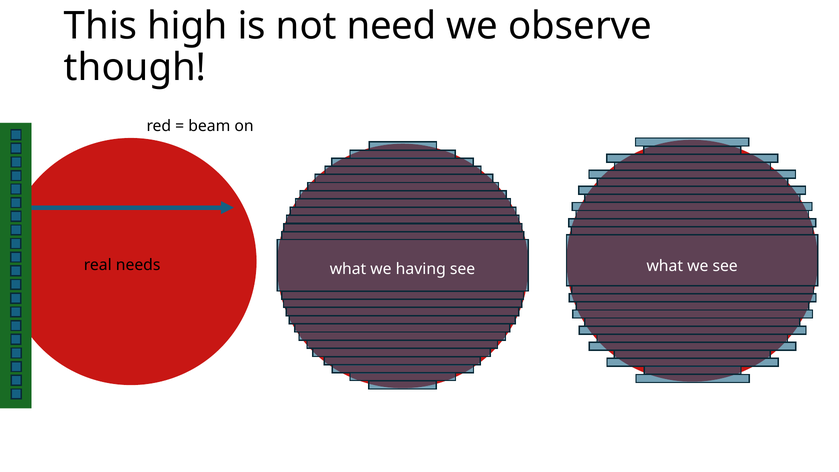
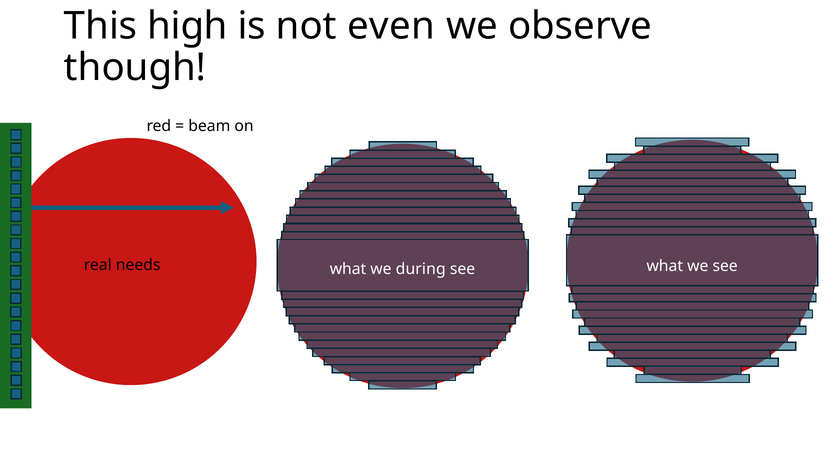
need: need -> even
having: having -> during
